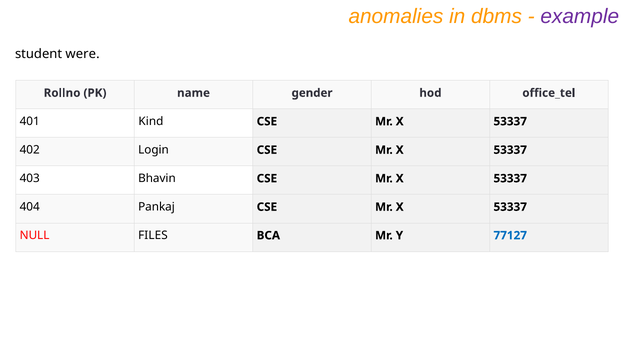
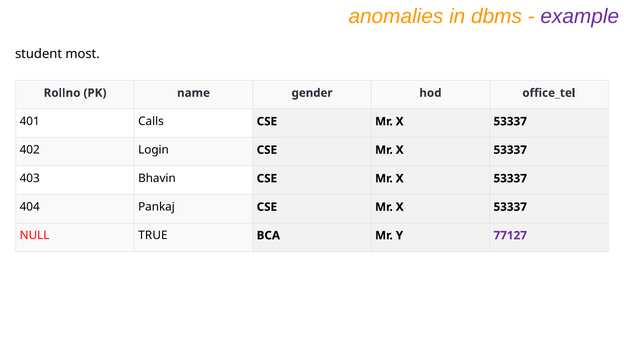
were: were -> most
Kind: Kind -> Calls
FILES: FILES -> TRUE
77127 colour: blue -> purple
